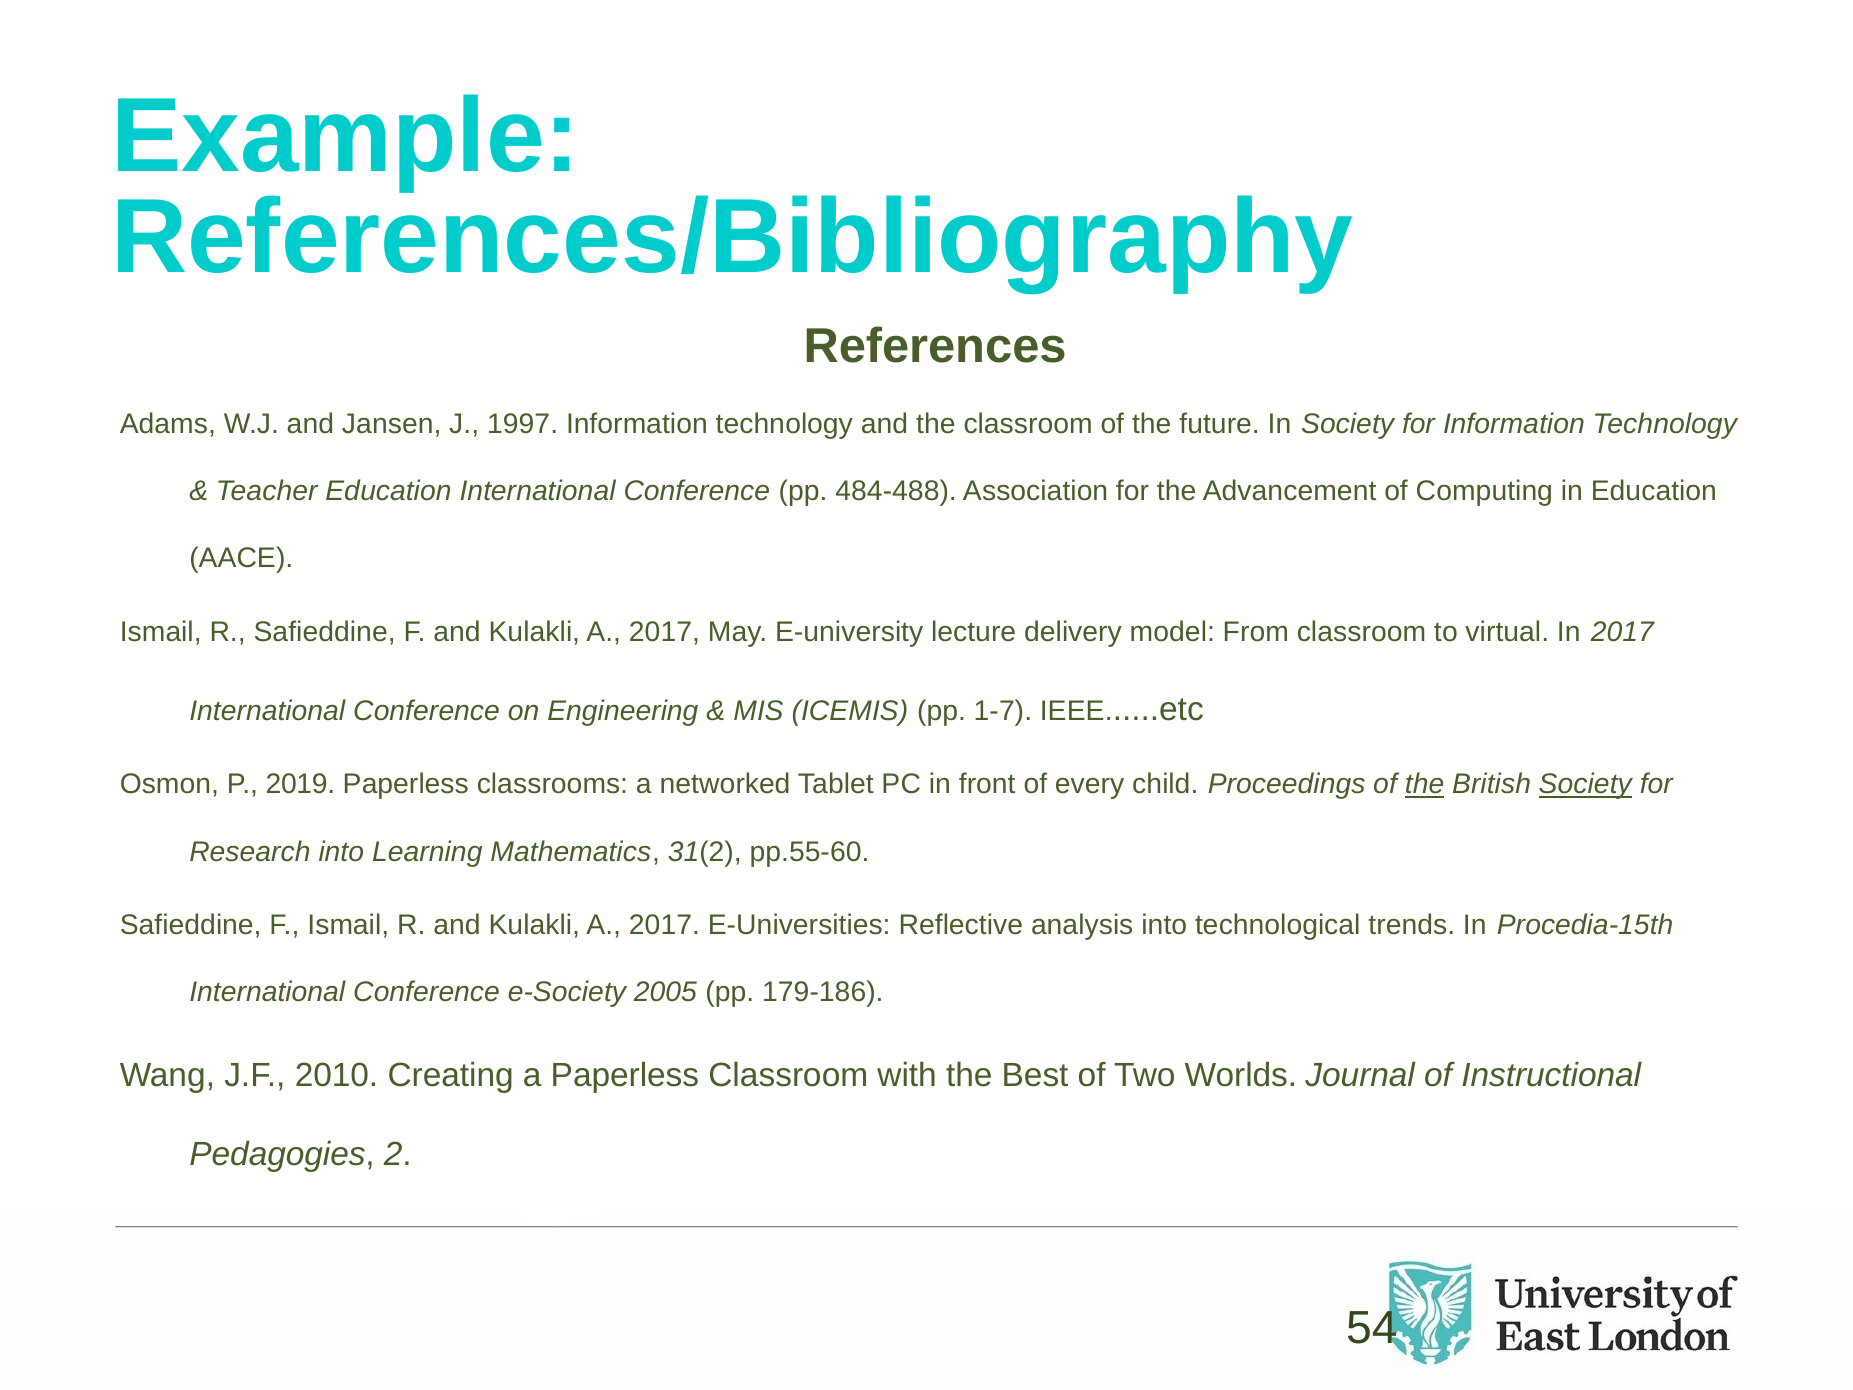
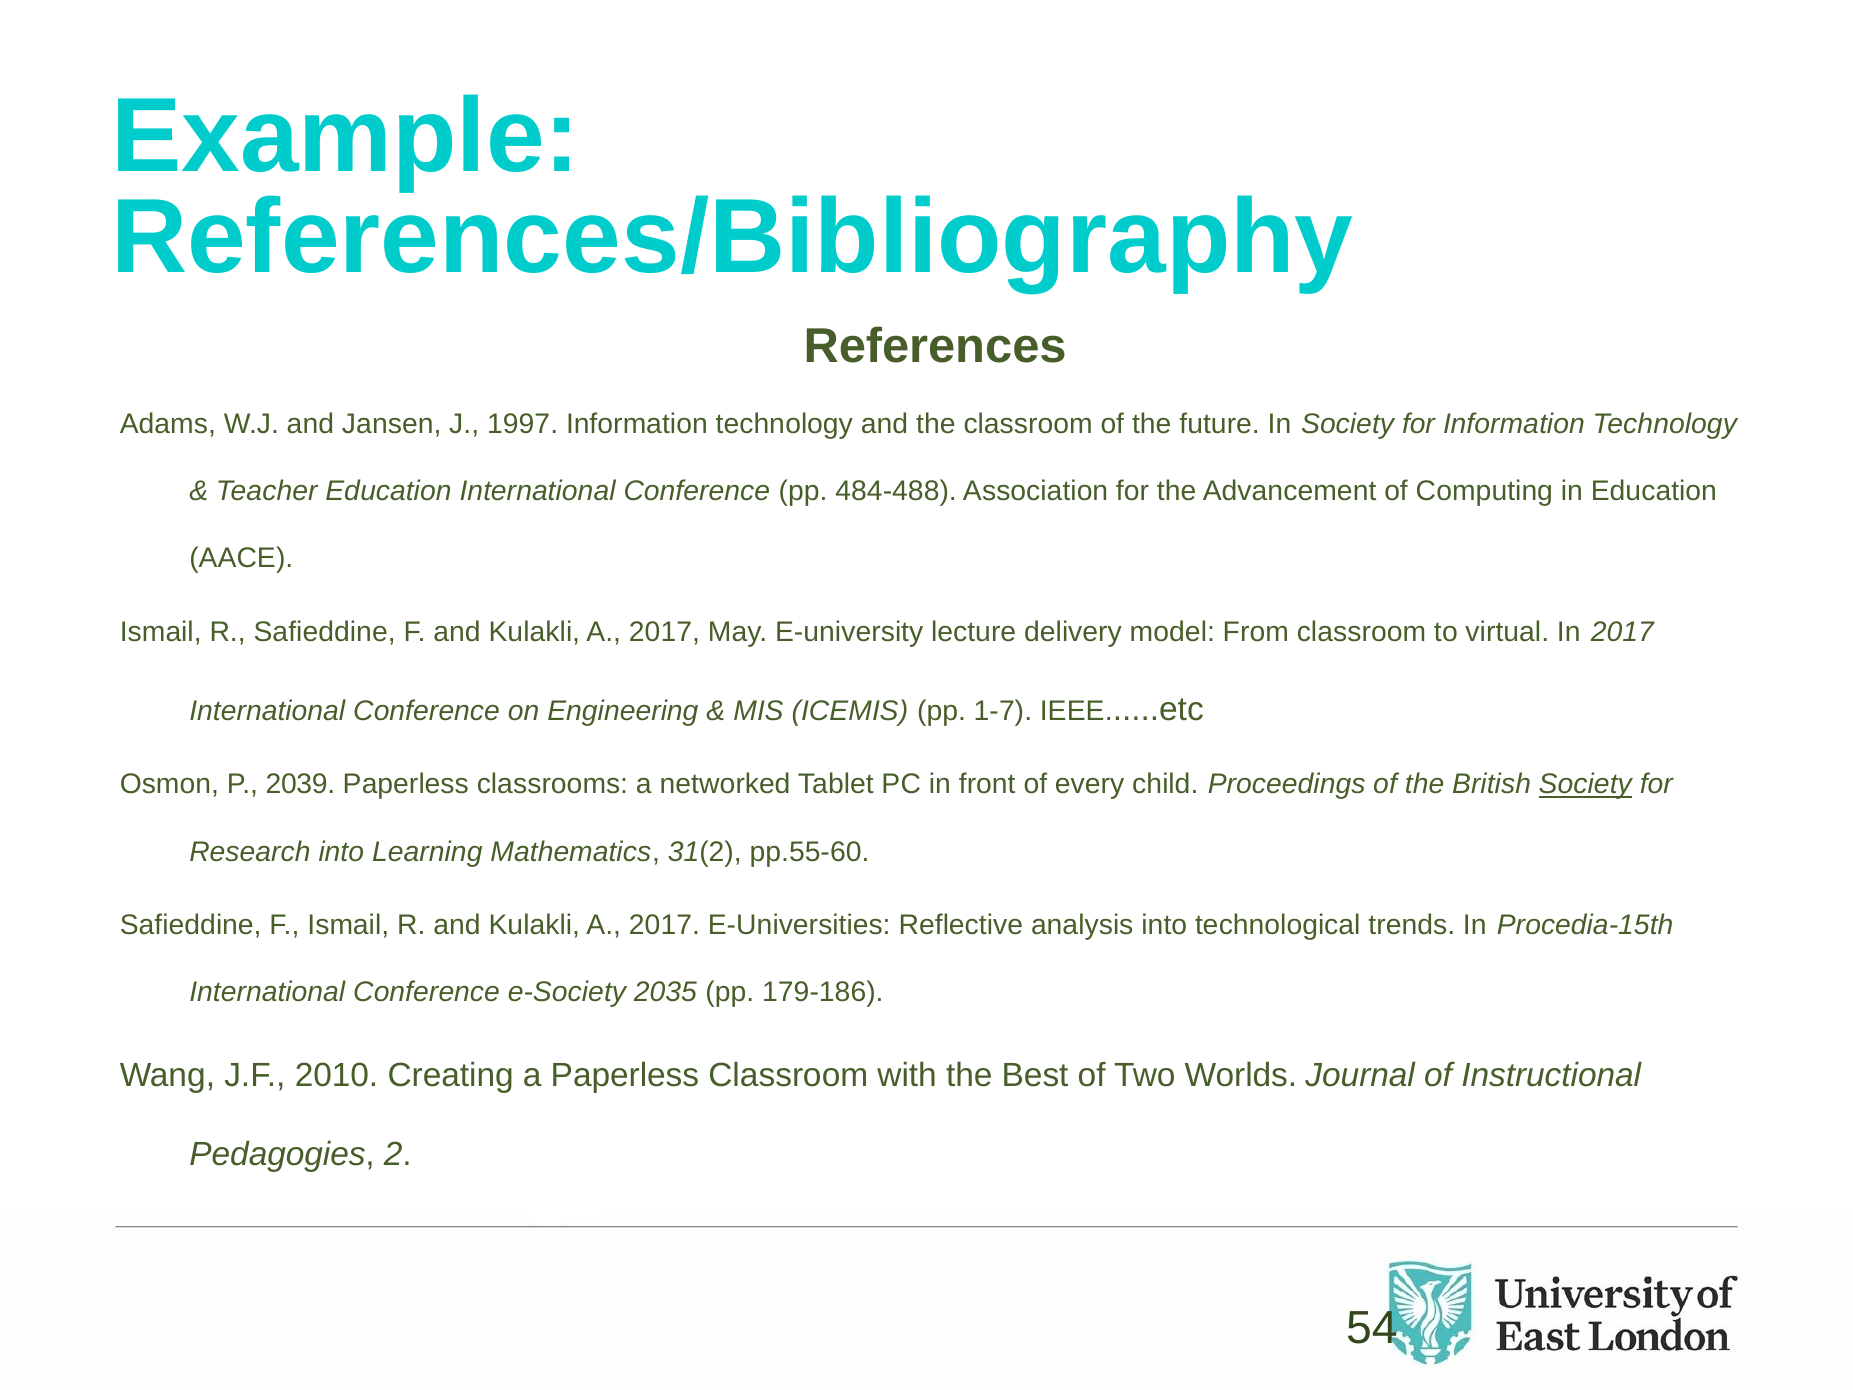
2019: 2019 -> 2039
the at (1425, 784) underline: present -> none
2005: 2005 -> 2035
